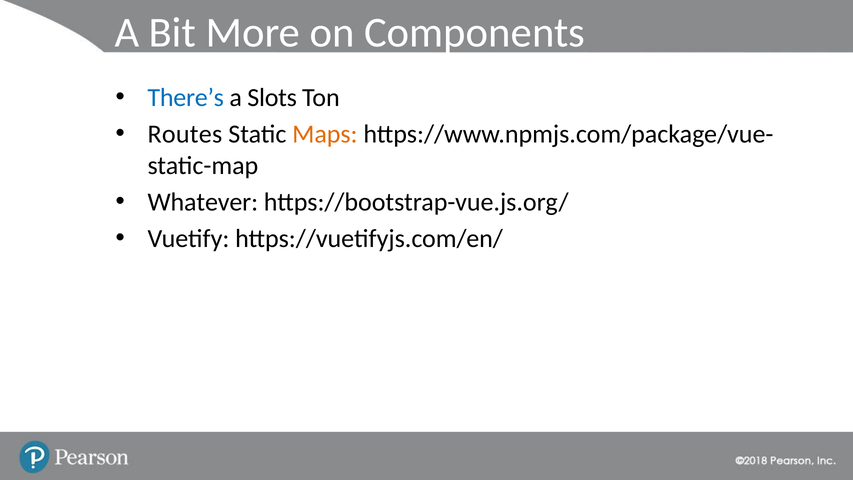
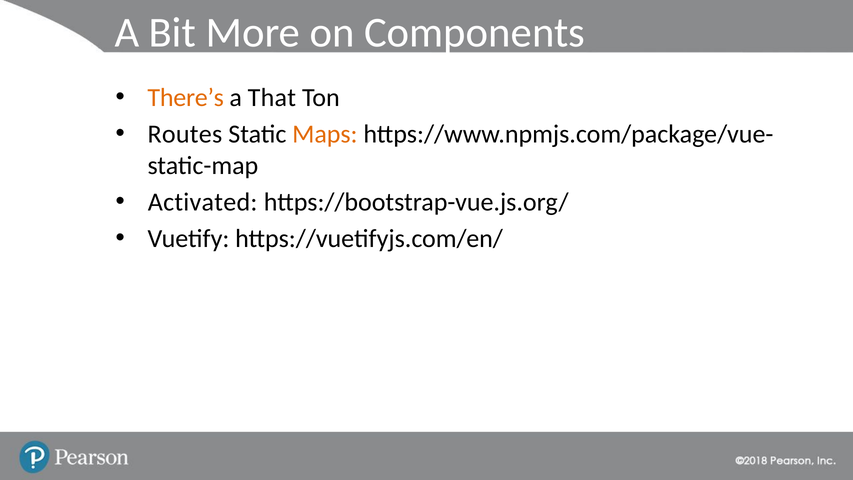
There’s colour: blue -> orange
Slots: Slots -> That
Whatever: Whatever -> Activated
